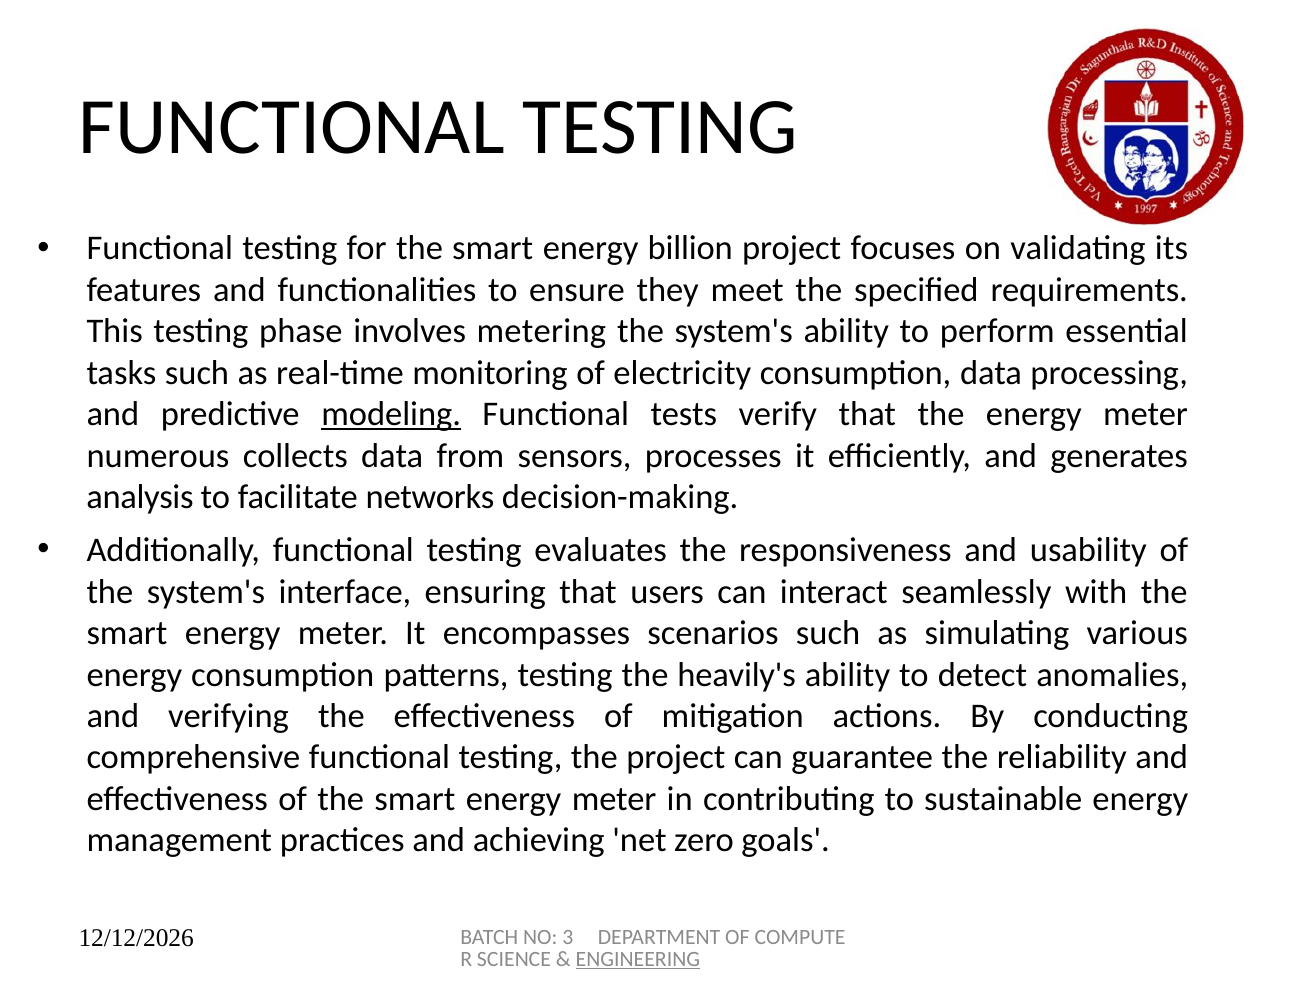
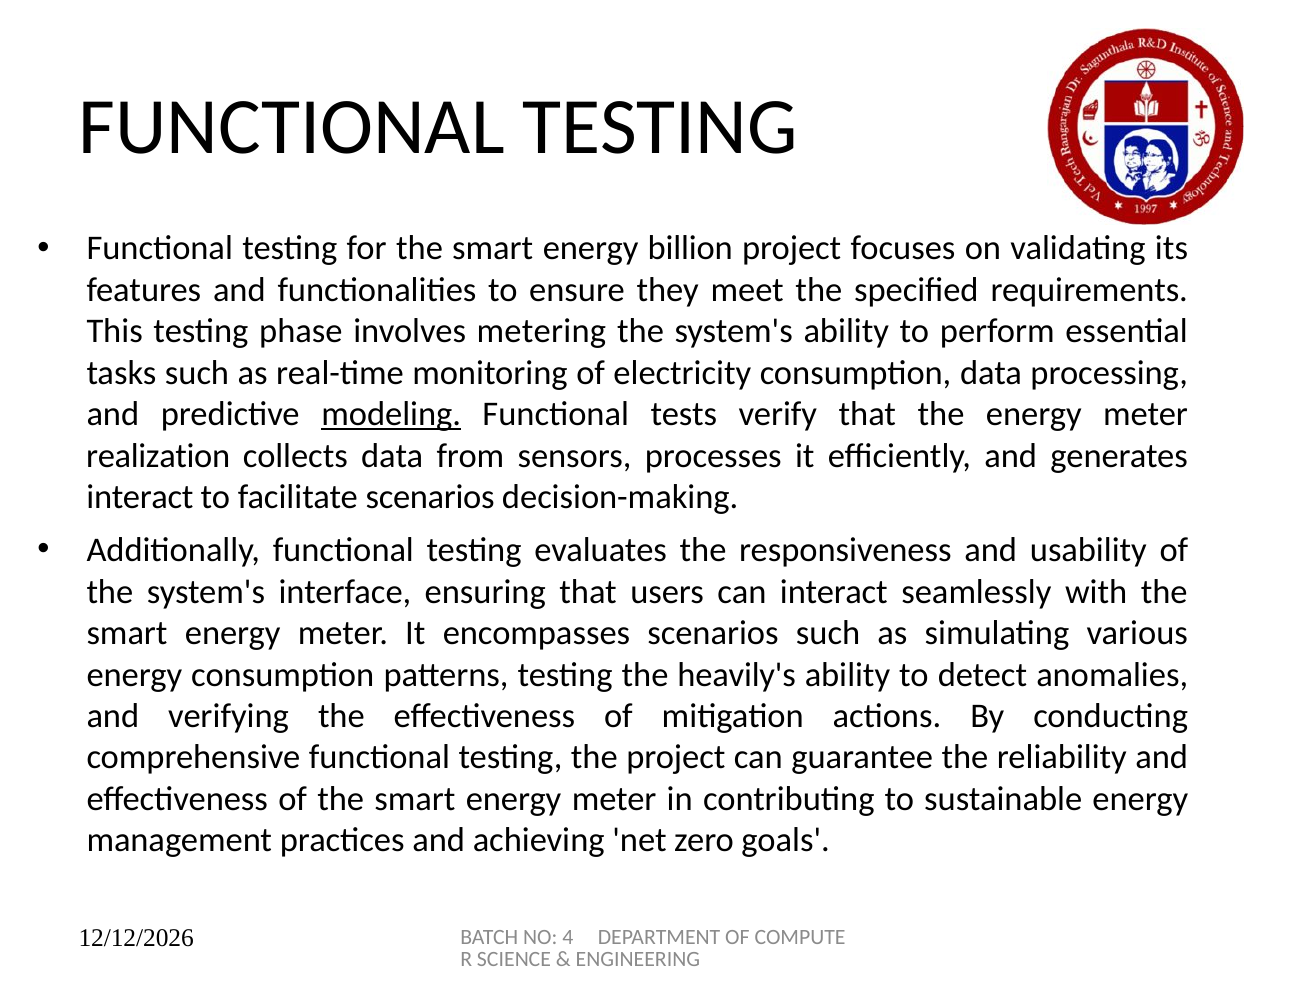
numerous: numerous -> realization
analysis at (140, 497): analysis -> interact
facilitate networks: networks -> scenarios
3: 3 -> 4
ENGINEERING underline: present -> none
